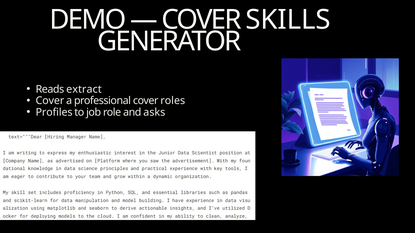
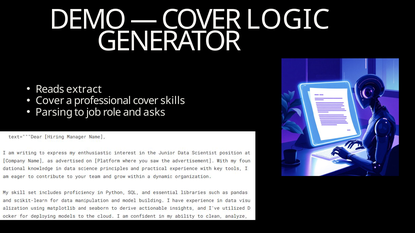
SKILLS: SKILLS -> LOGIC
roles: roles -> skills
Profiles: Profiles -> Parsing
